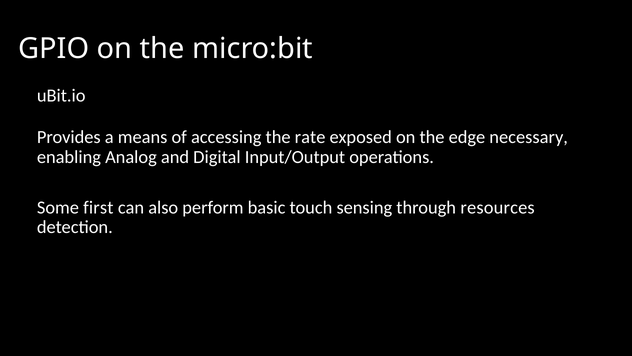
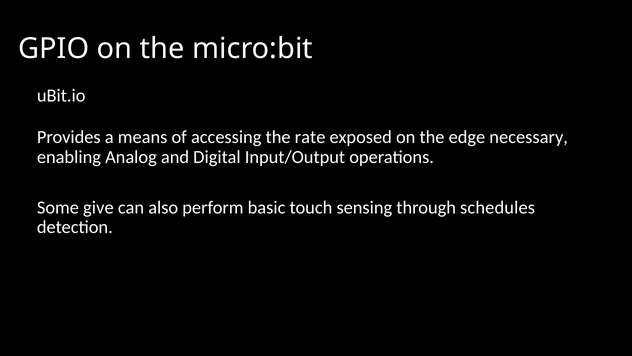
first: first -> give
resources: resources -> schedules
